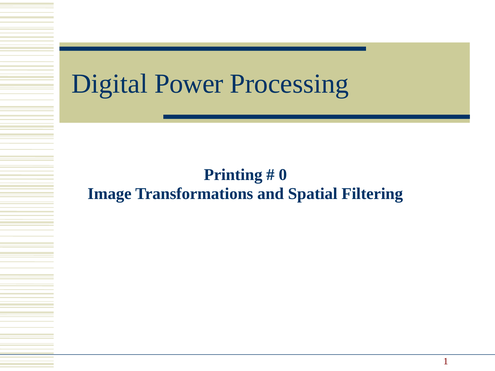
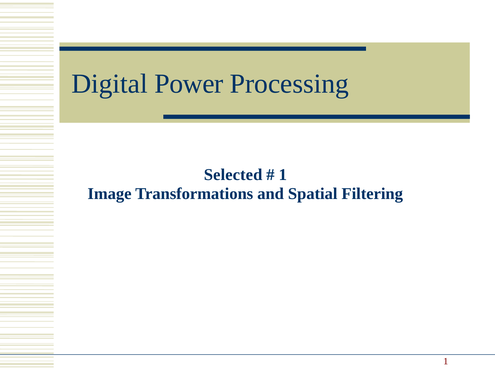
Printing: Printing -> Selected
0 at (283, 175): 0 -> 1
